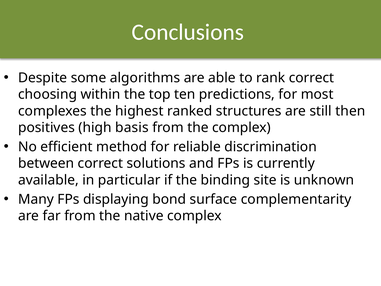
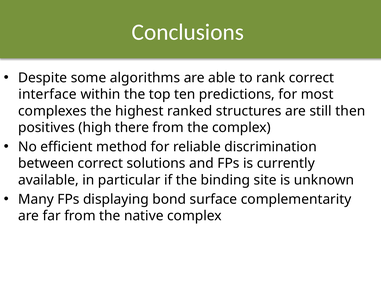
choosing: choosing -> interface
basis: basis -> there
